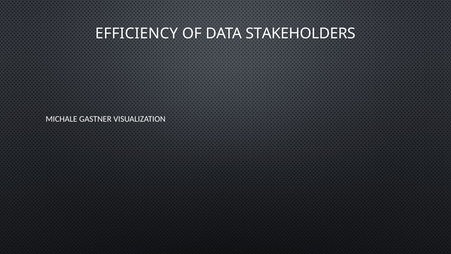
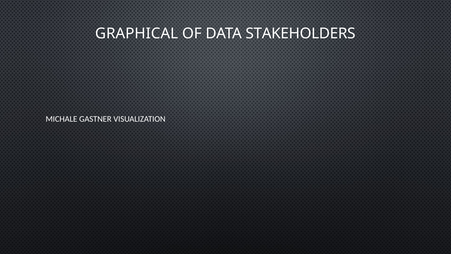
EFFICIENCY: EFFICIENCY -> GRAPHICAL
